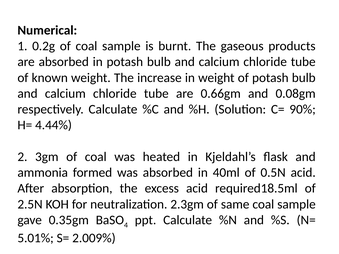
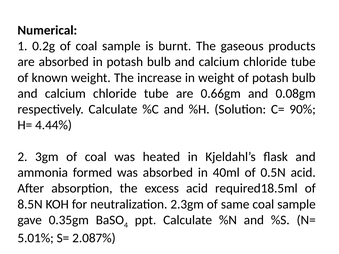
2.5N: 2.5N -> 8.5N
2.009%: 2.009% -> 2.087%
